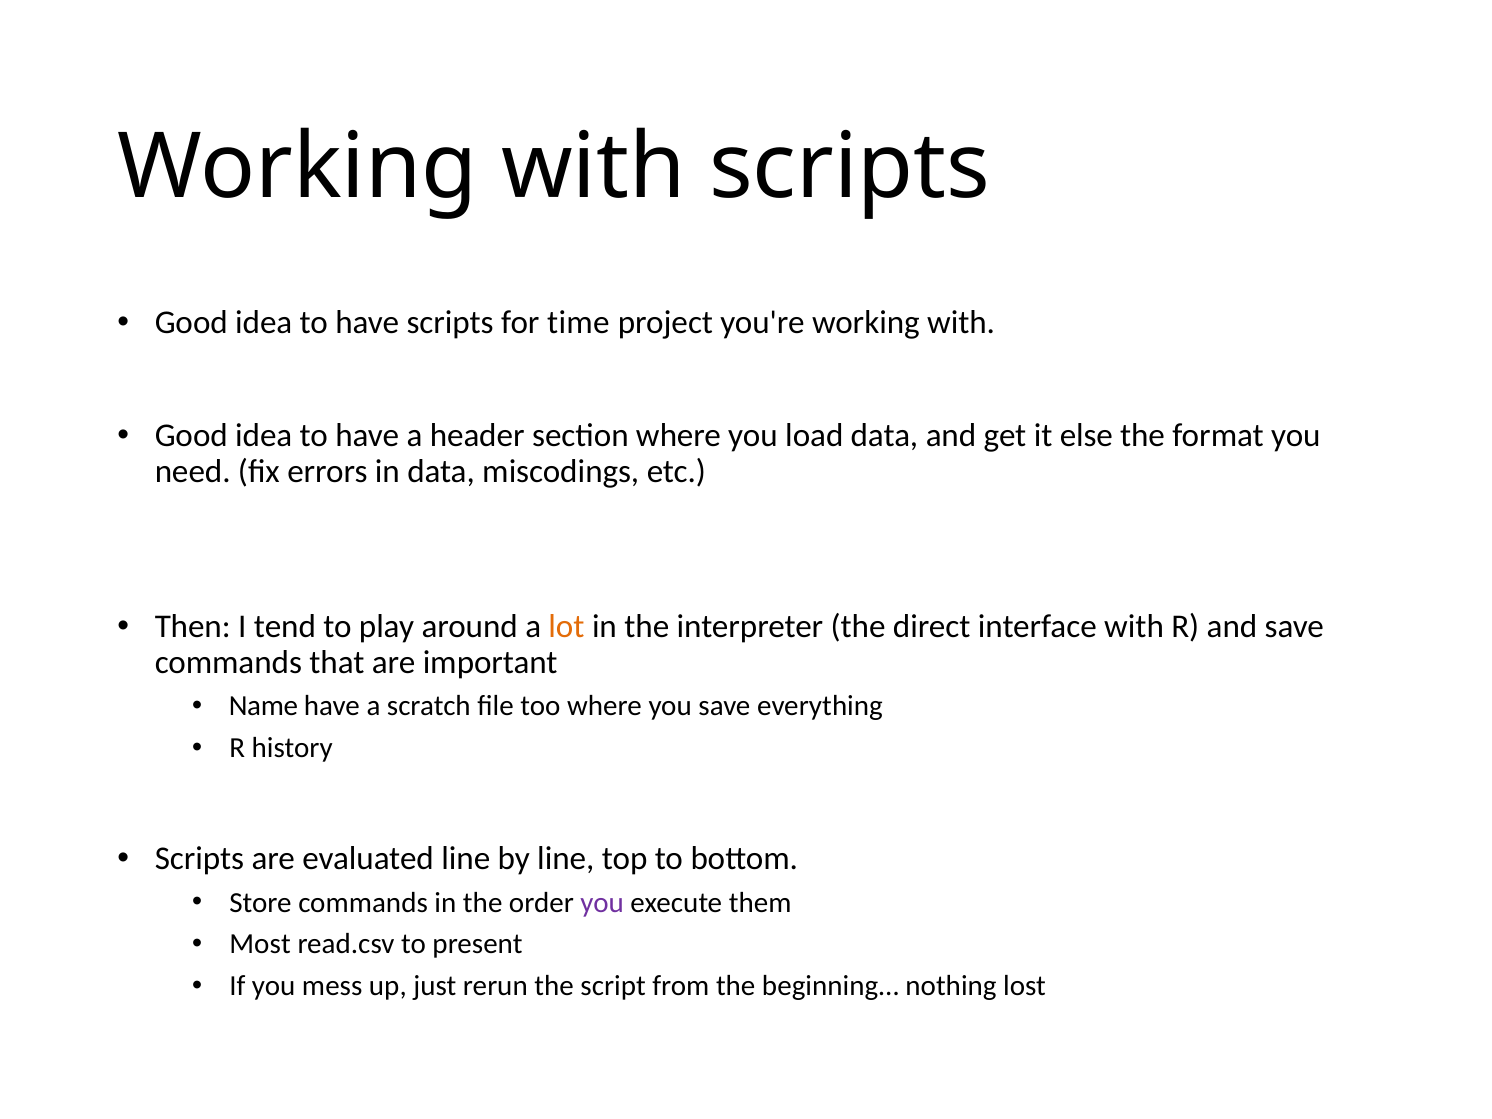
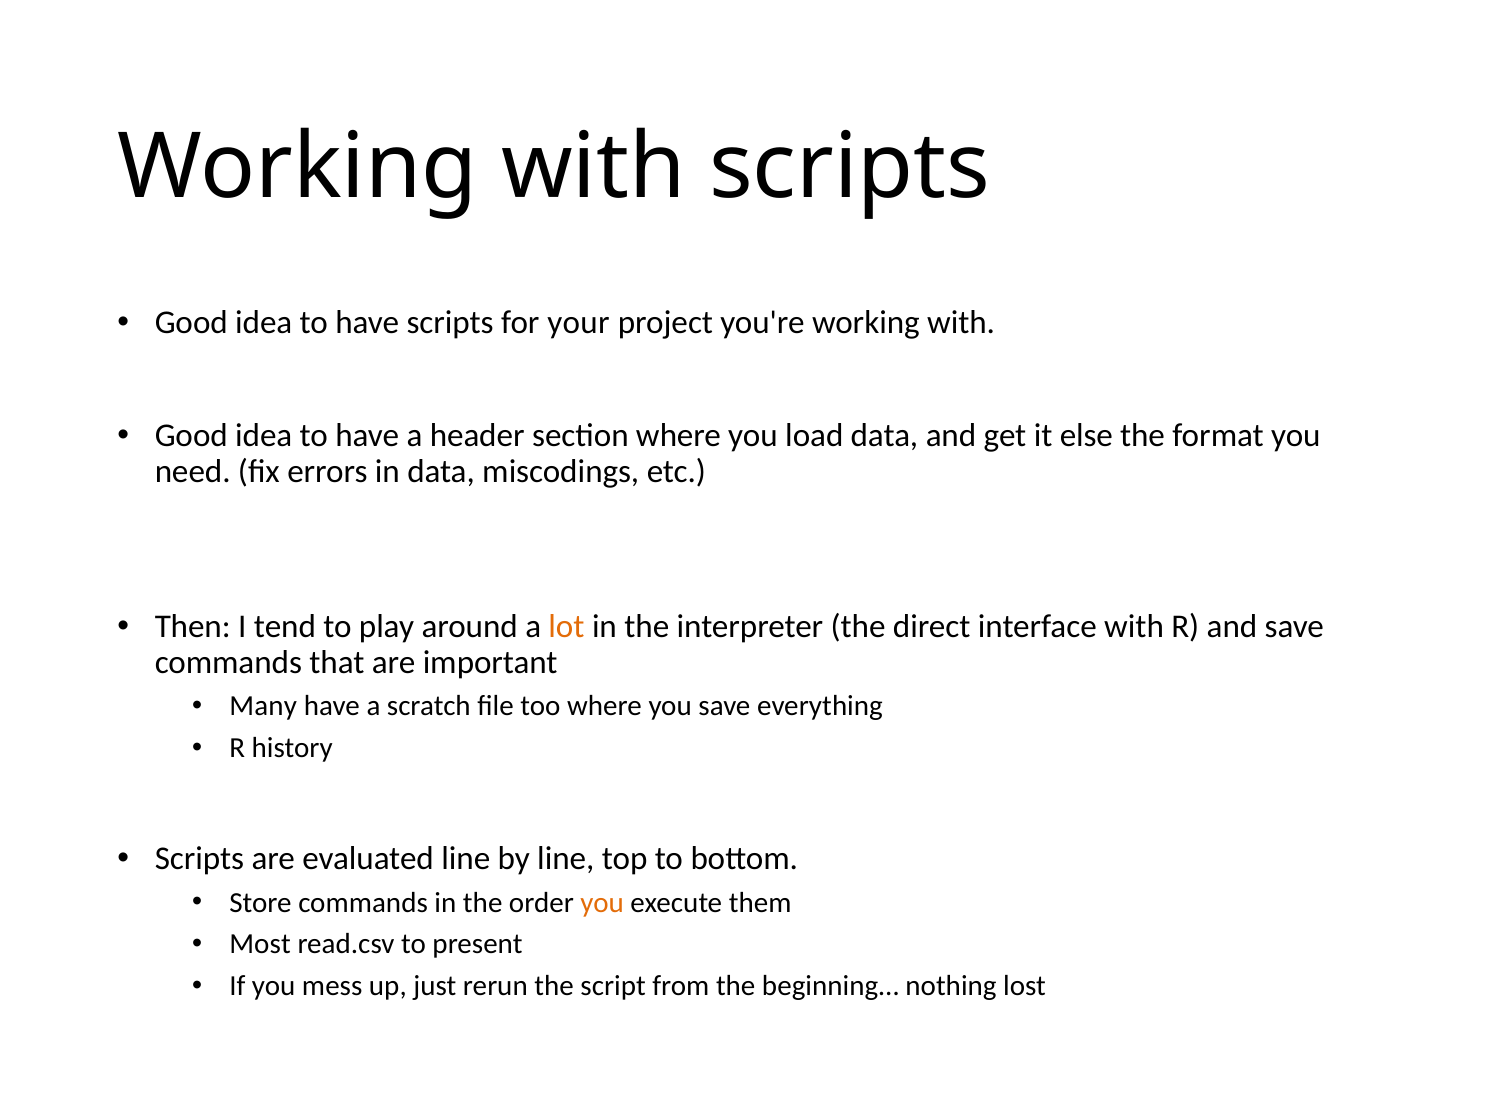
time: time -> your
Name: Name -> Many
you at (602, 903) colour: purple -> orange
